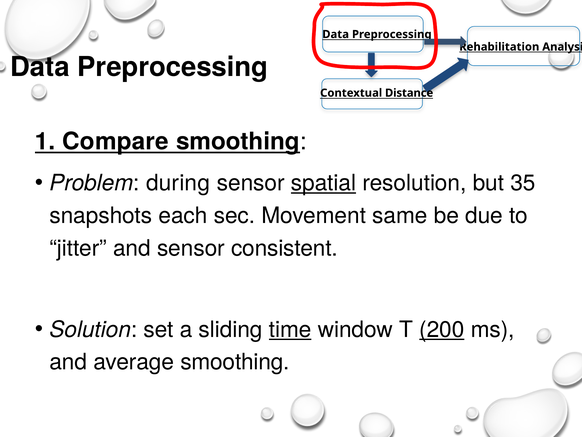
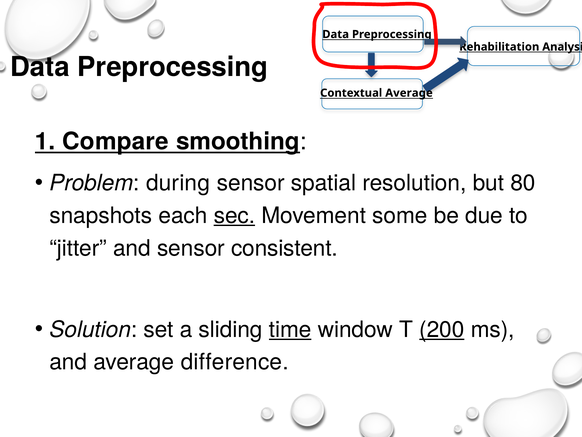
Contextual Distance: Distance -> Average
spatial underline: present -> none
35: 35 -> 80
sec underline: none -> present
same: same -> some
average smoothing: smoothing -> difference
